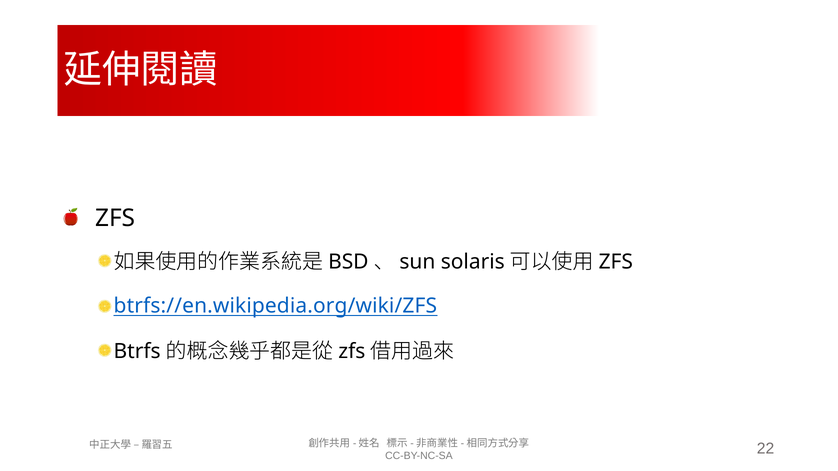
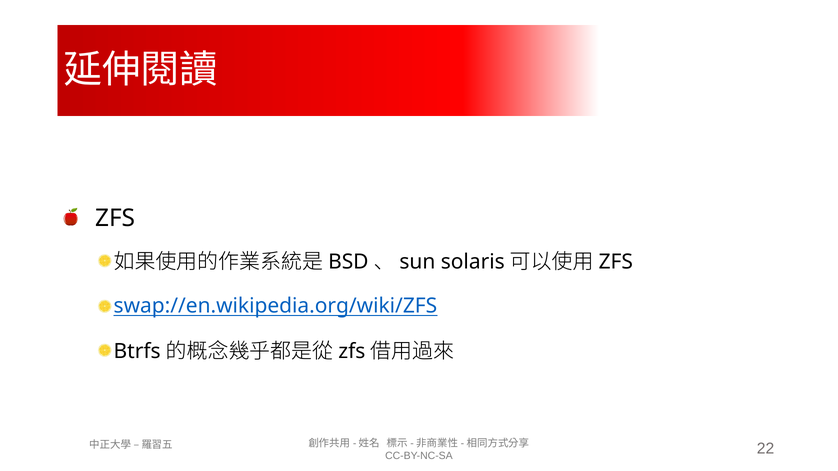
btrfs://en.wikipedia.org/wiki/ZFS: btrfs://en.wikipedia.org/wiki/ZFS -> swap://en.wikipedia.org/wiki/ZFS
